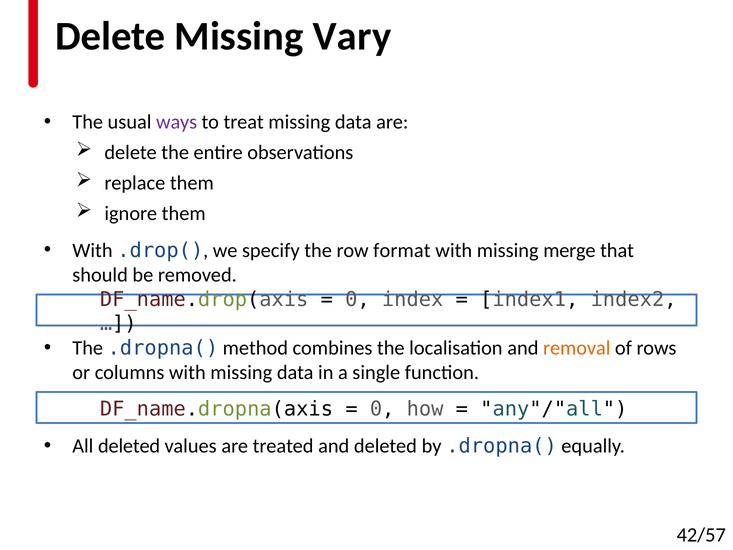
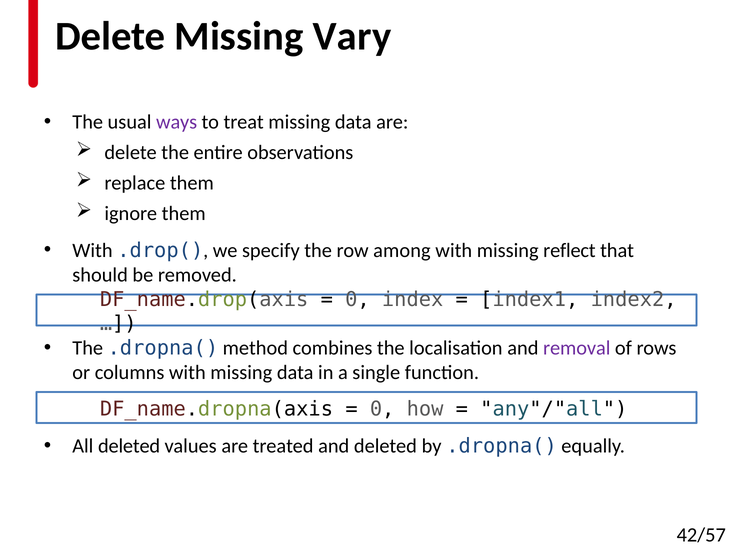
format: format -> among
merge: merge -> reflect
removal colour: orange -> purple
